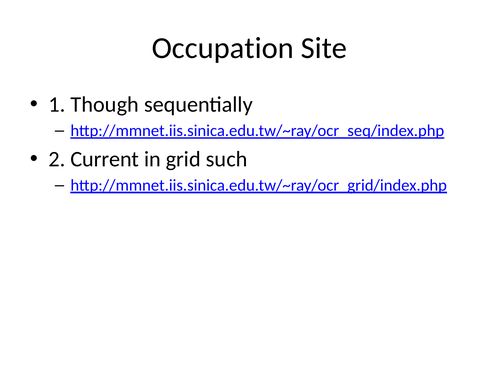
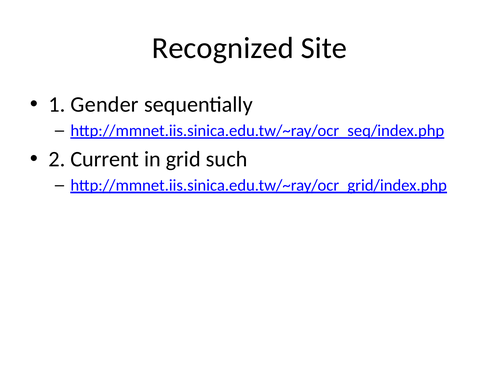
Occupation: Occupation -> Recognized
Though: Though -> Gender
